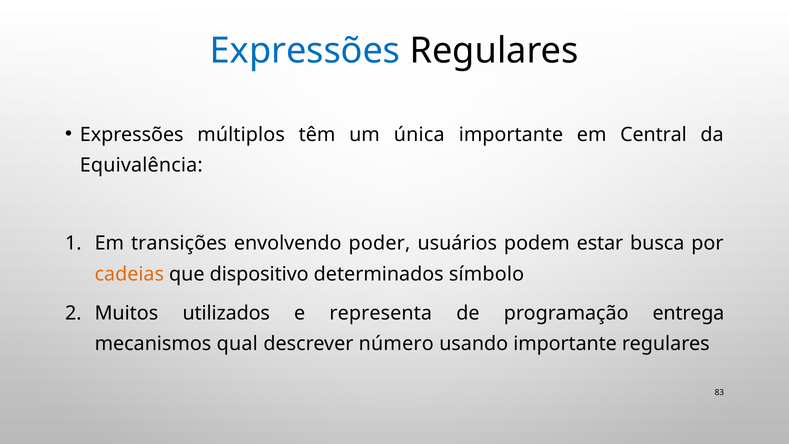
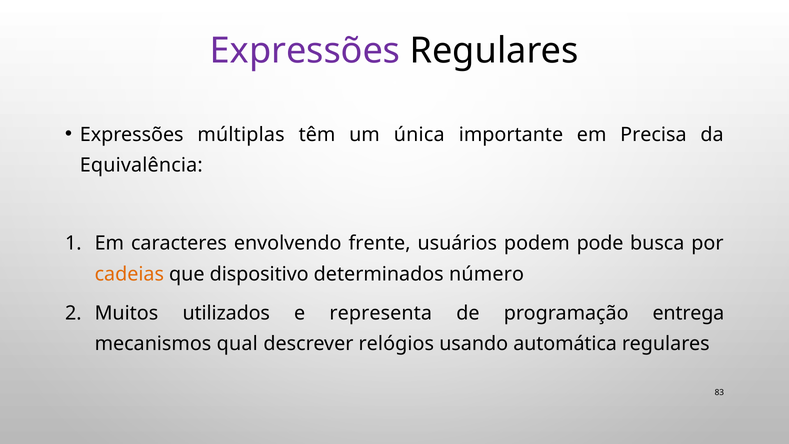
Expressões at (305, 51) colour: blue -> purple
múltiplos: múltiplos -> múltiplas
Central: Central -> Precisa
transições: transições -> caracteres
poder: poder -> frente
estar: estar -> pode
símbolo: símbolo -> número
número: número -> relógios
usando importante: importante -> automática
